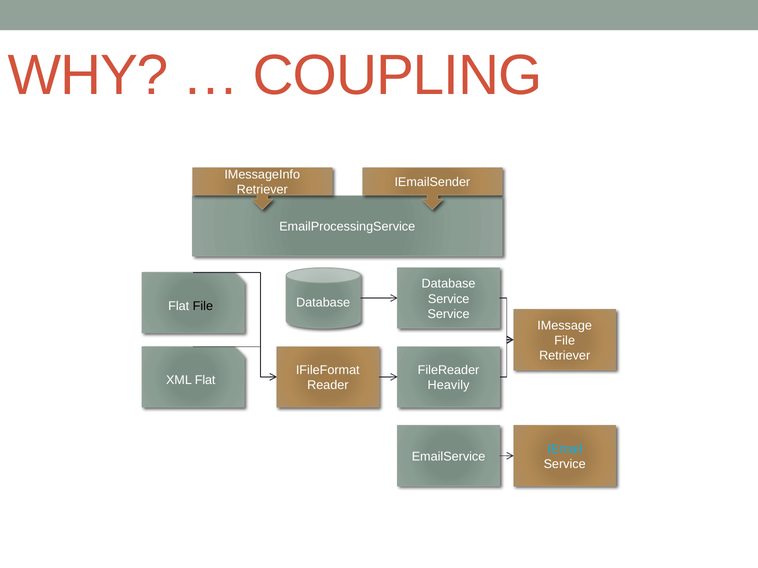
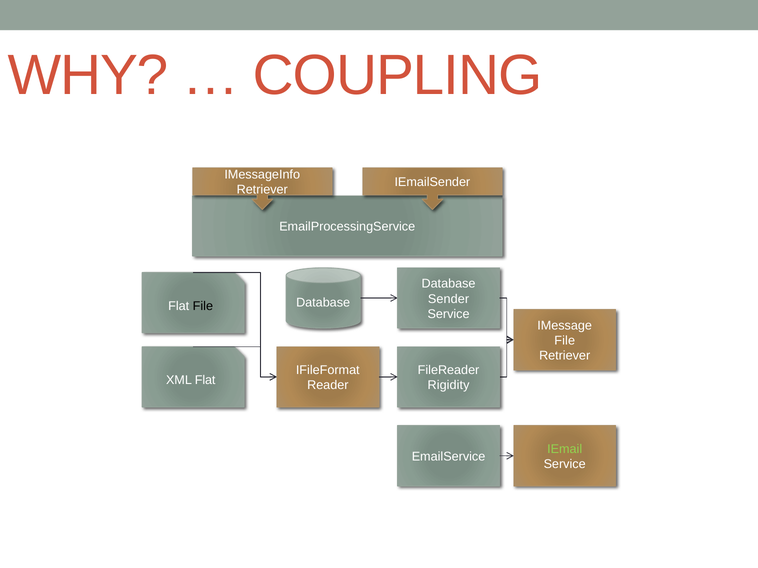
Service at (449, 299): Service -> Sender
Heavily: Heavily -> Rigidity
IEmail colour: light blue -> light green
